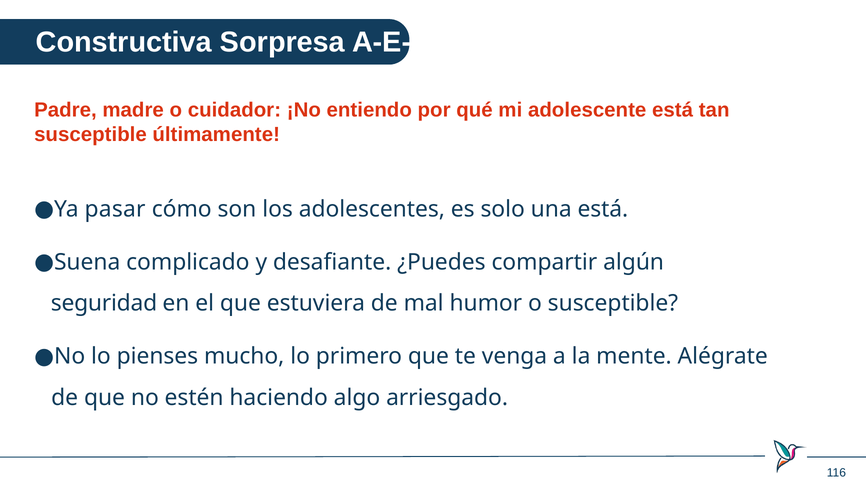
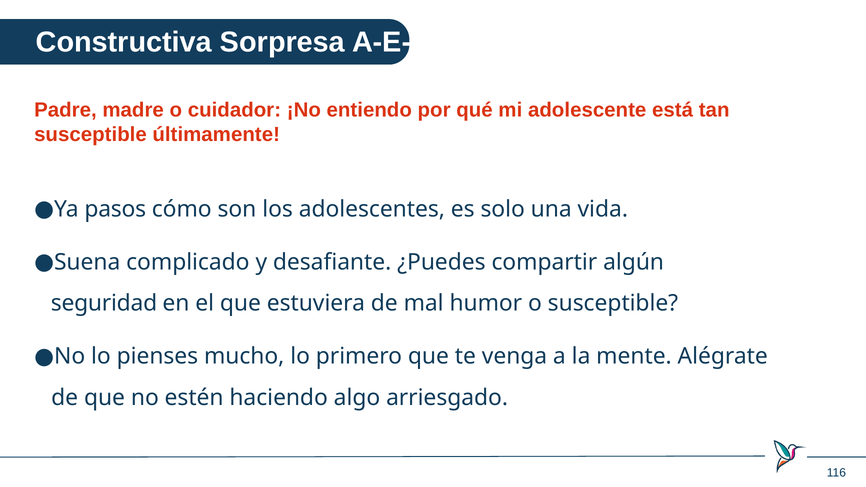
pasar: pasar -> pasos
una está: está -> vida
